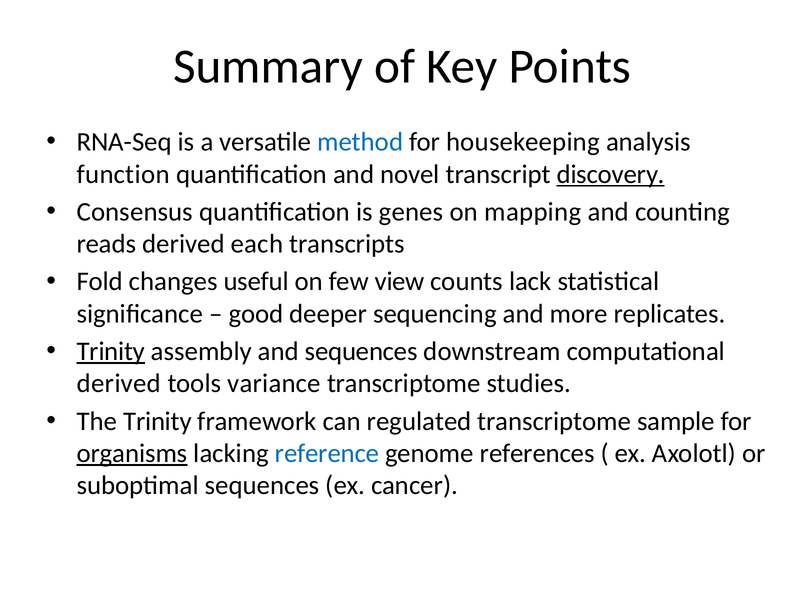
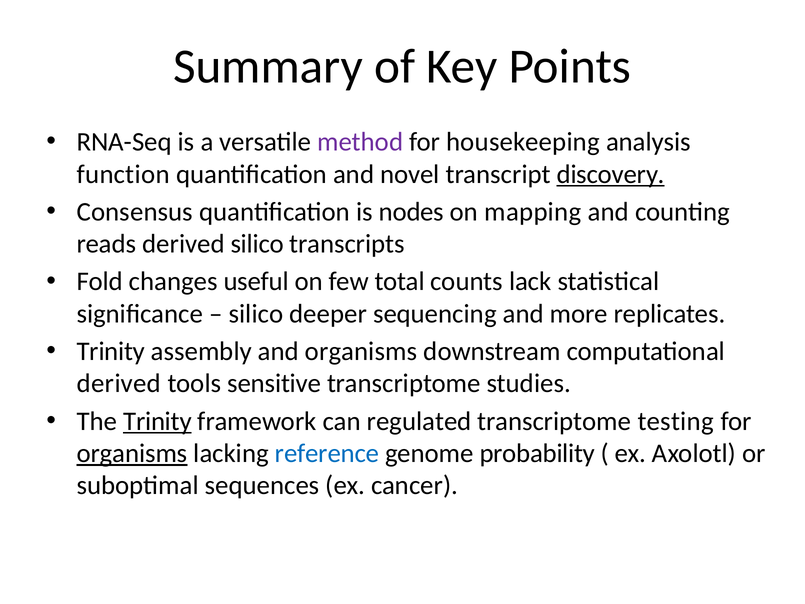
method colour: blue -> purple
genes: genes -> nodes
derived each: each -> silico
view: view -> total
good at (256, 314): good -> silico
Trinity at (111, 351) underline: present -> none
and sequences: sequences -> organisms
variance: variance -> sensitive
Trinity at (157, 421) underline: none -> present
sample: sample -> testing
references: references -> probability
